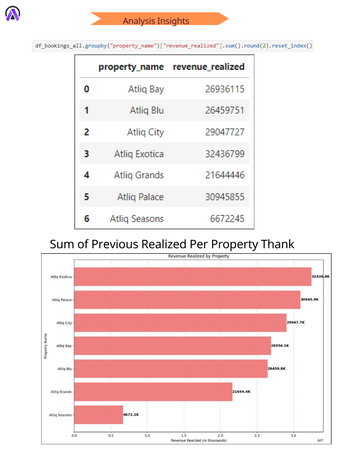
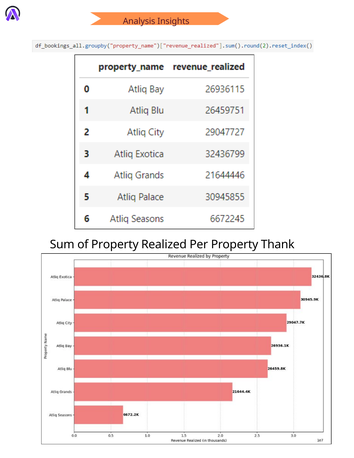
of Previous: Previous -> Property
